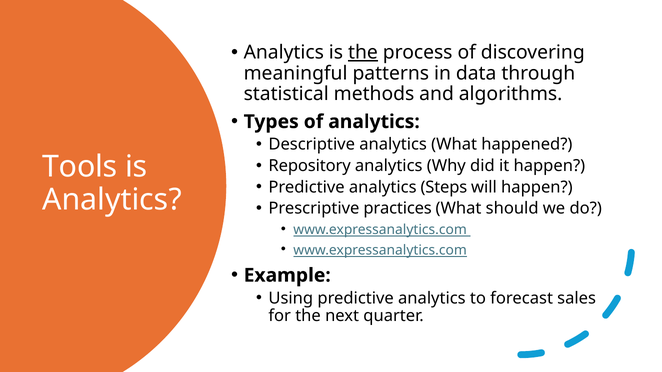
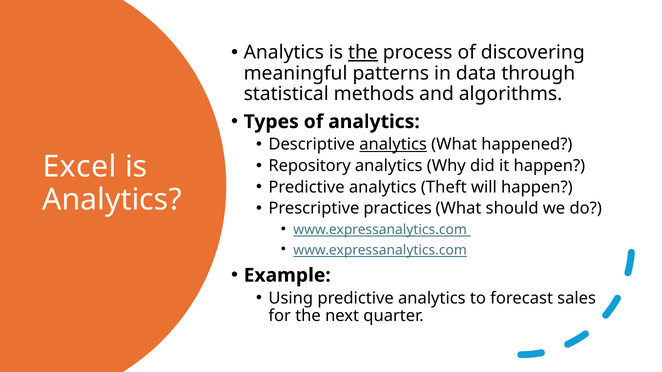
analytics at (393, 145) underline: none -> present
Tools: Tools -> Excel
Steps: Steps -> Theft
